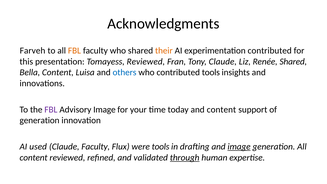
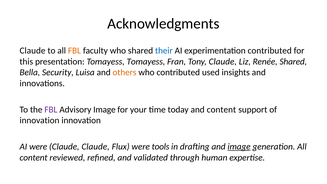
Farveh at (33, 51): Farveh -> Claude
their colour: orange -> blue
Tomayess Reviewed: Reviewed -> Tomayess
Bella Content: Content -> Security
others colour: blue -> orange
contributed tools: tools -> used
generation at (40, 120): generation -> innovation
AI used: used -> were
Claude Faculty: Faculty -> Claude
through underline: present -> none
